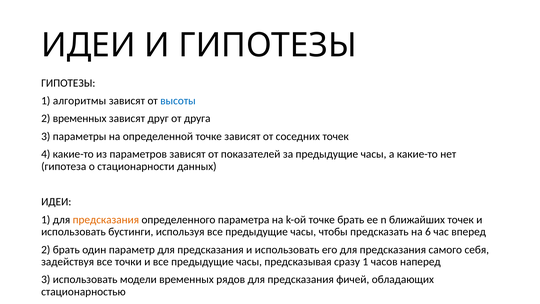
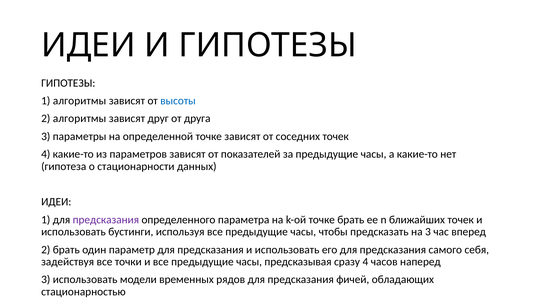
2 временных: временных -> алгоритмы
предсказания at (106, 220) colour: orange -> purple
на 6: 6 -> 3
сразу 1: 1 -> 4
